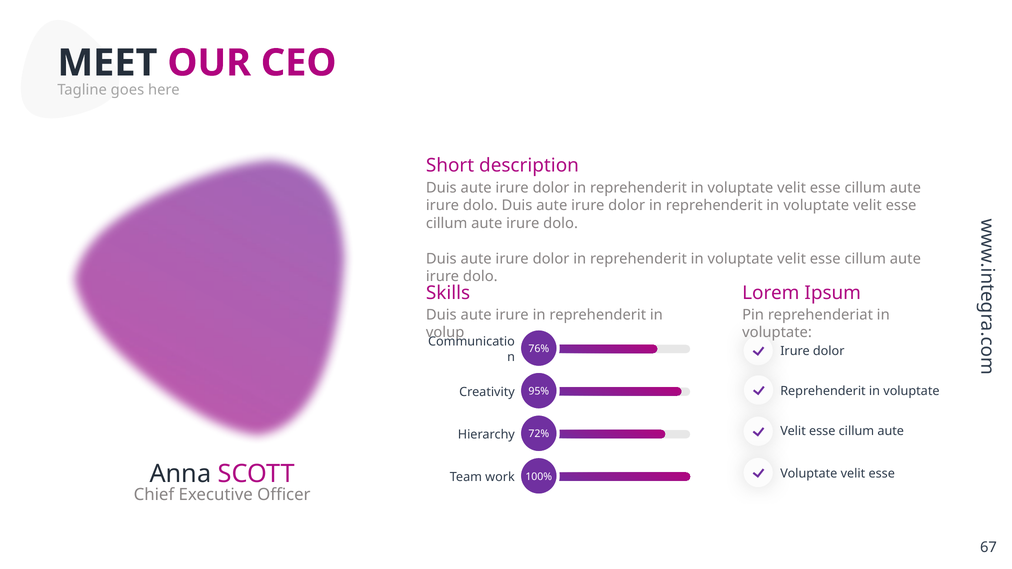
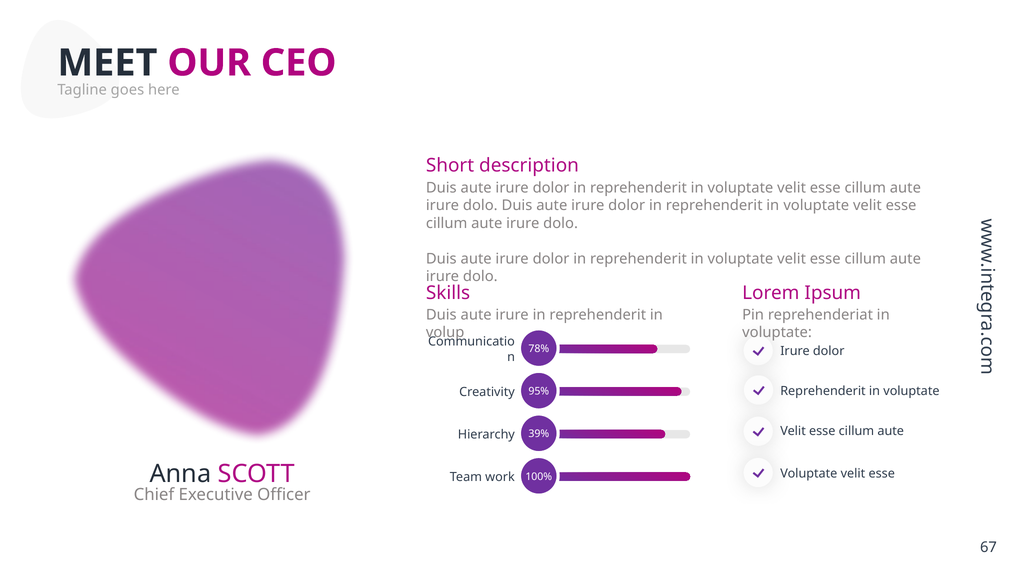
76%: 76% -> 78%
72%: 72% -> 39%
